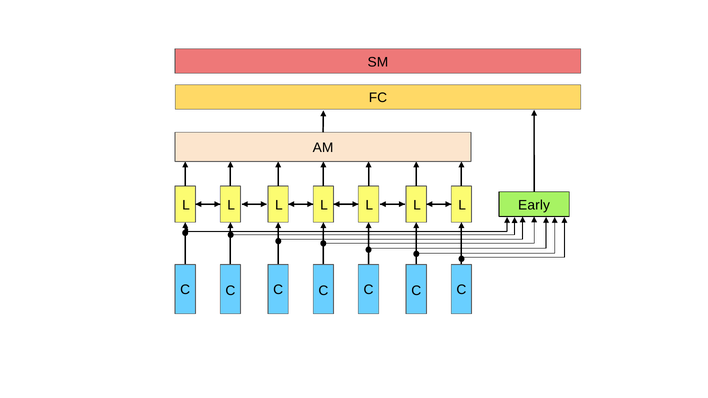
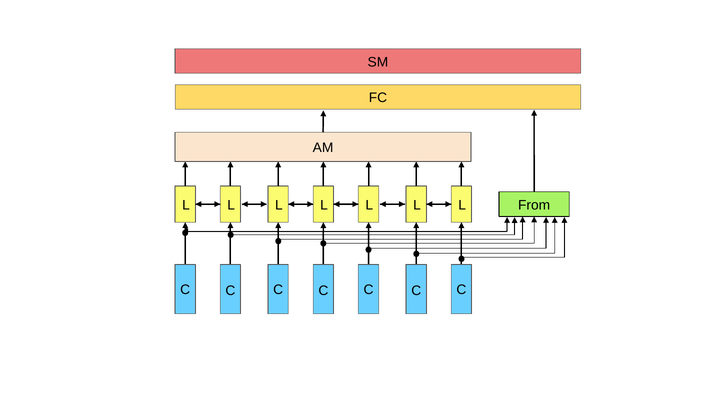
Early: Early -> From
